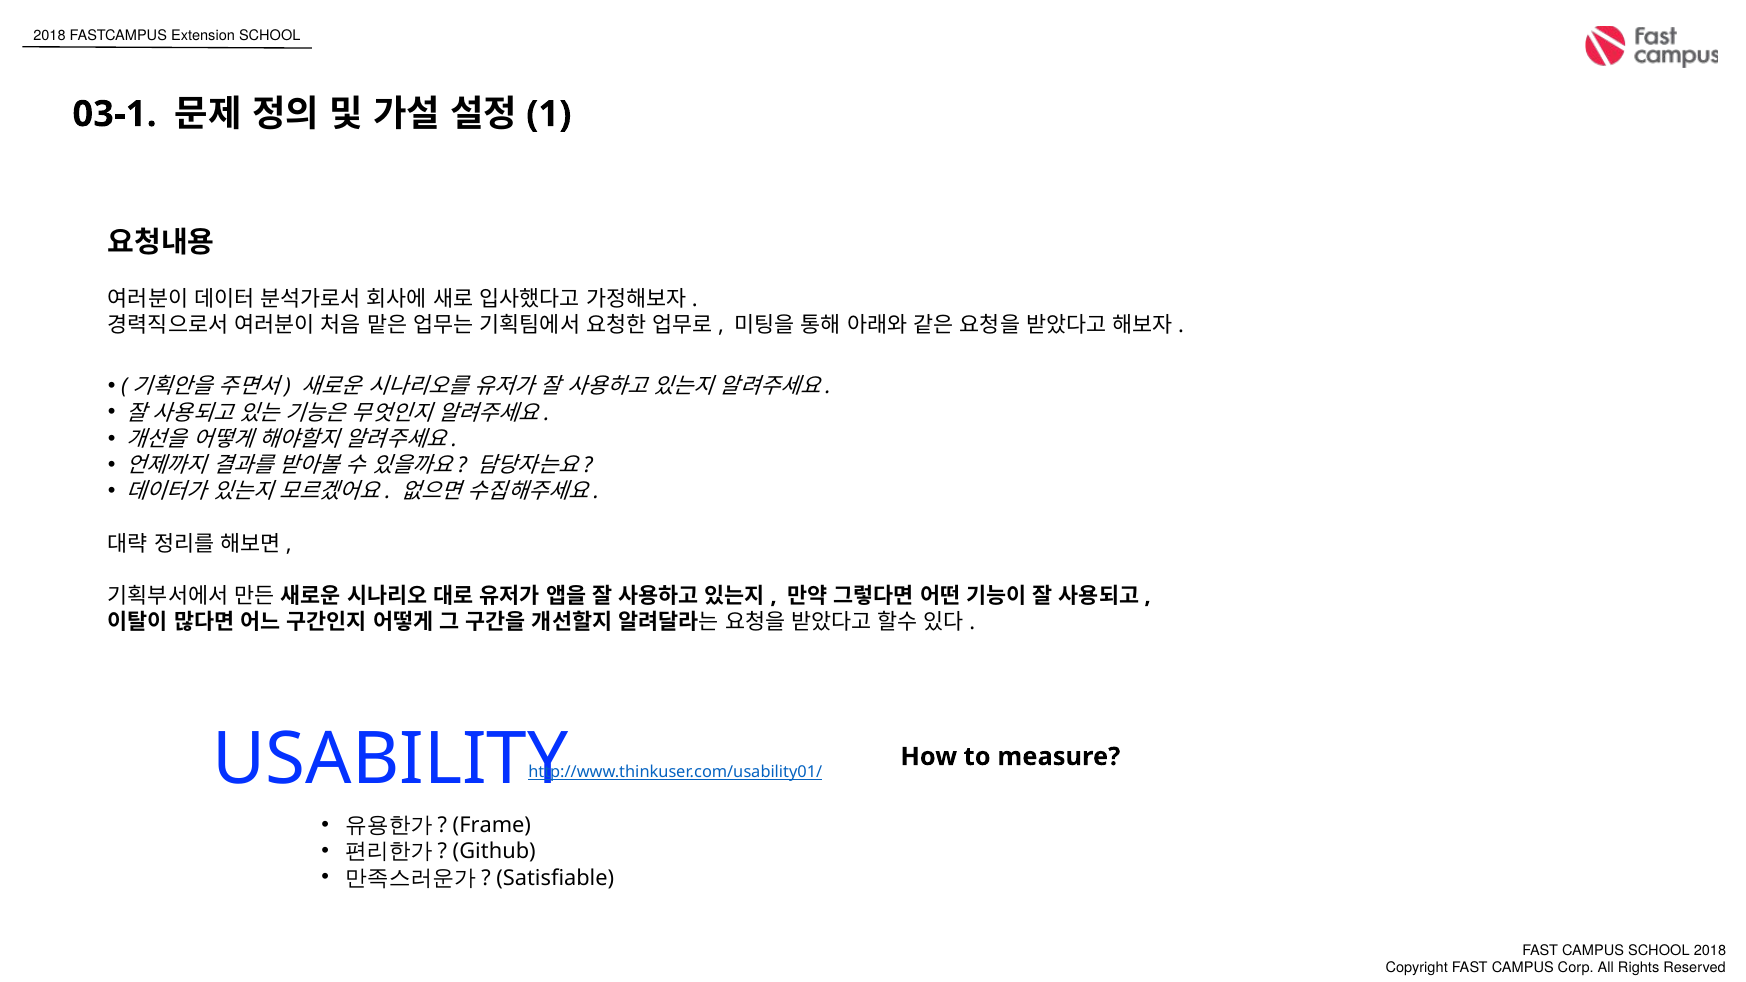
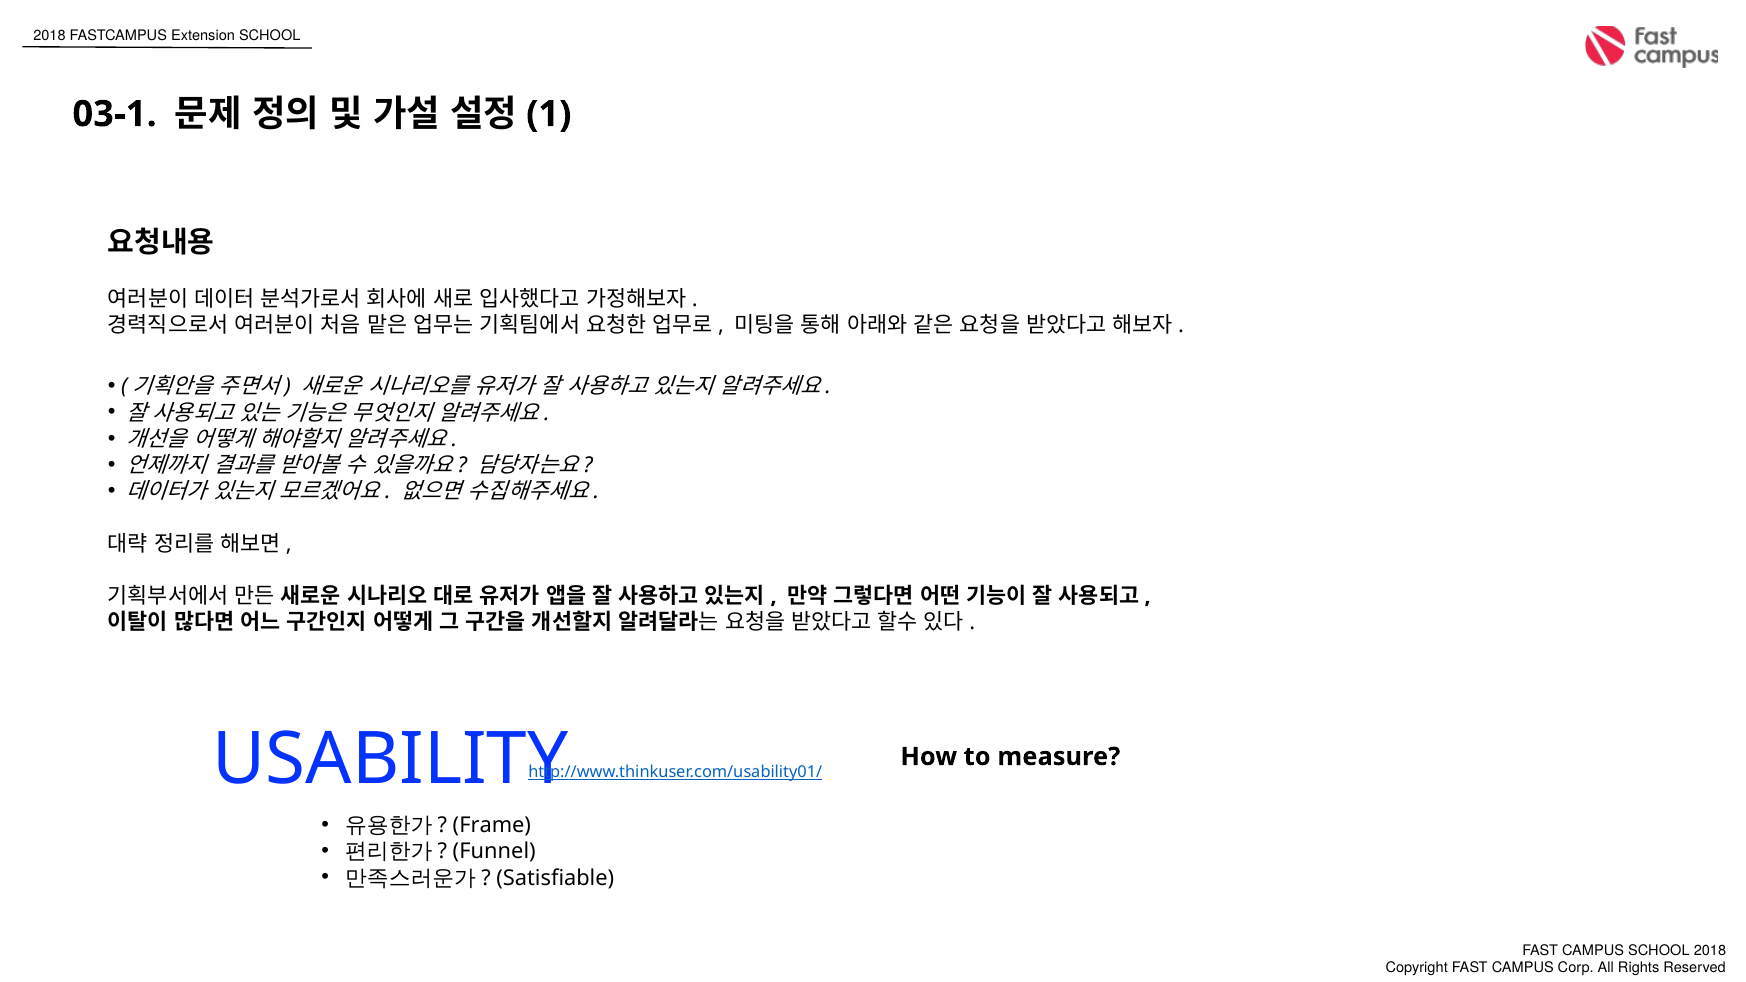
Github: Github -> Funnel
